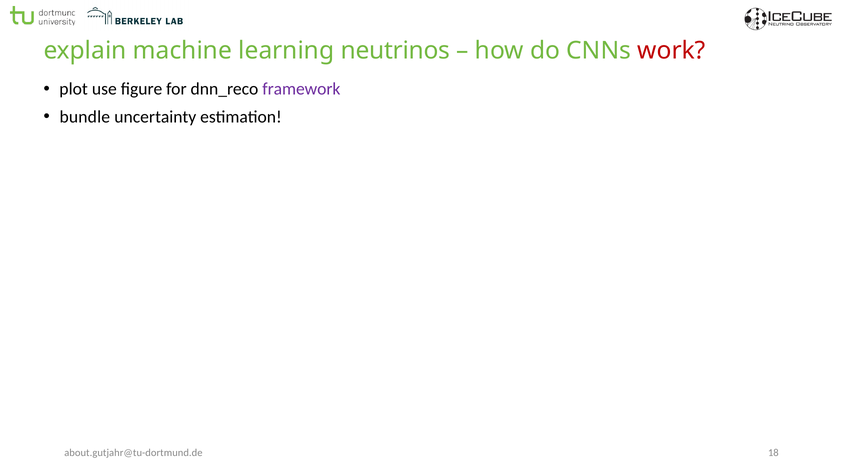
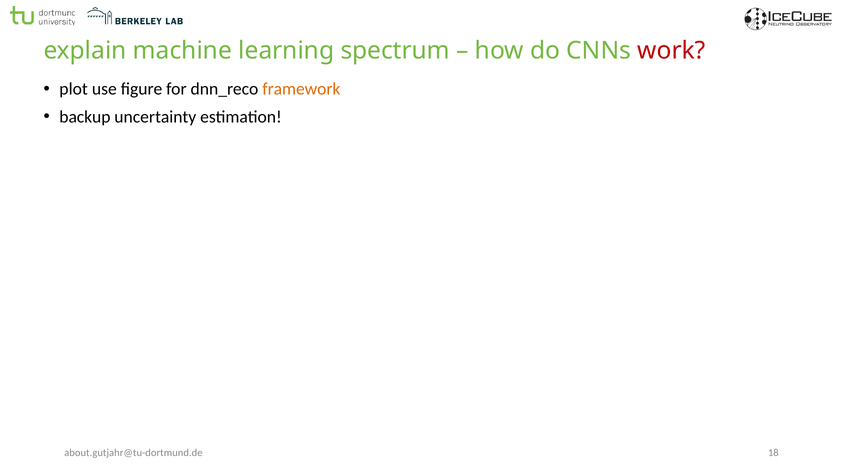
neutrinos: neutrinos -> spectrum
framework colour: purple -> orange
bundle: bundle -> backup
